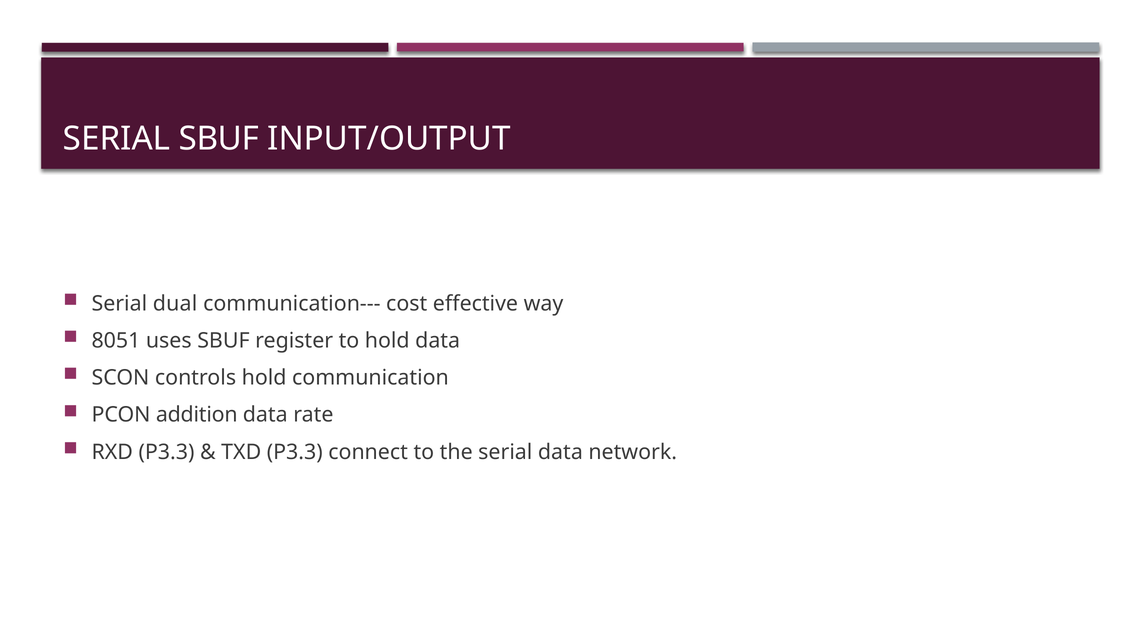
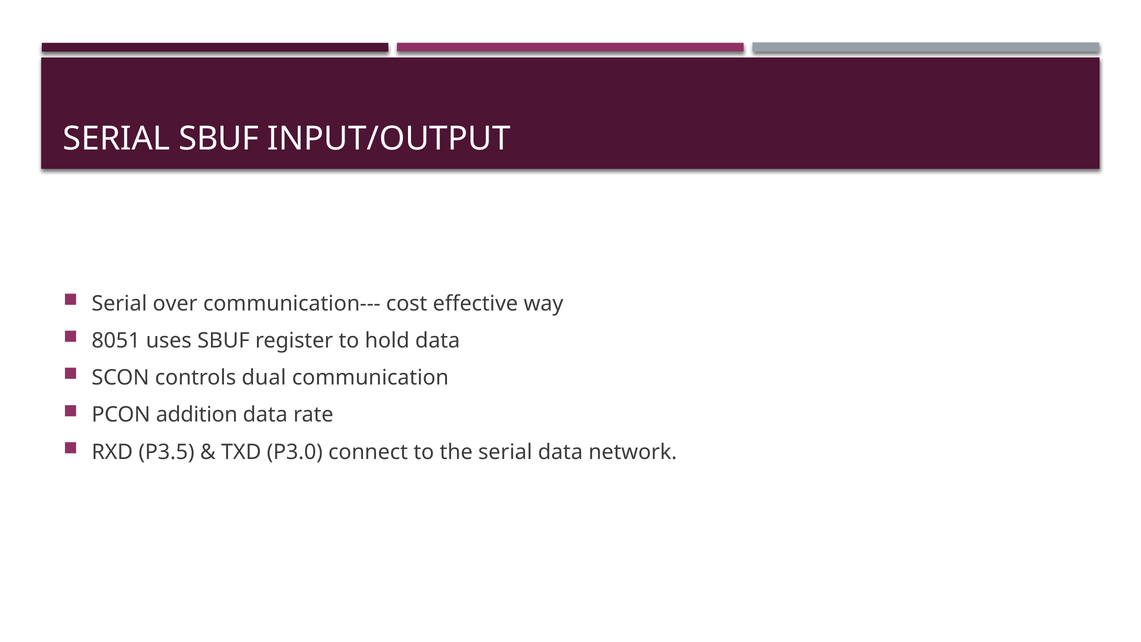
dual: dual -> over
controls hold: hold -> dual
RXD P3.3: P3.3 -> P3.5
TXD P3.3: P3.3 -> P3.0
